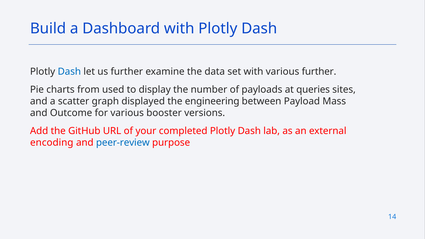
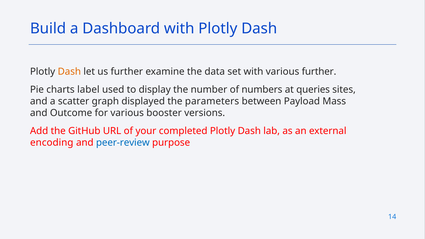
Dash at (69, 72) colour: blue -> orange
from: from -> label
payloads: payloads -> numbers
engineering: engineering -> parameters
